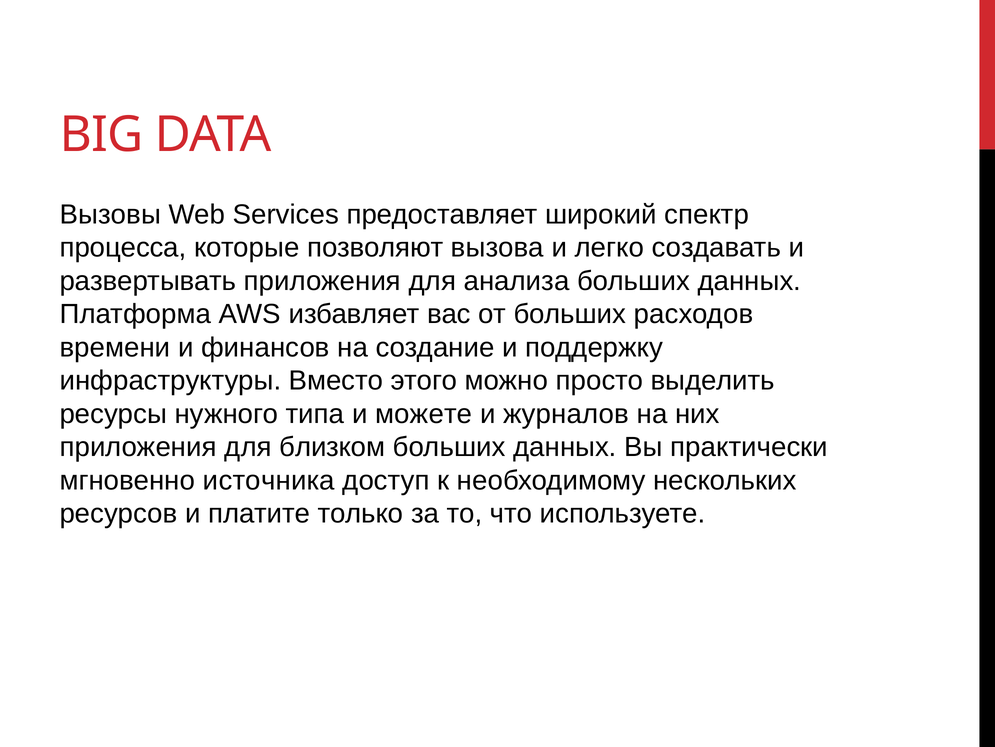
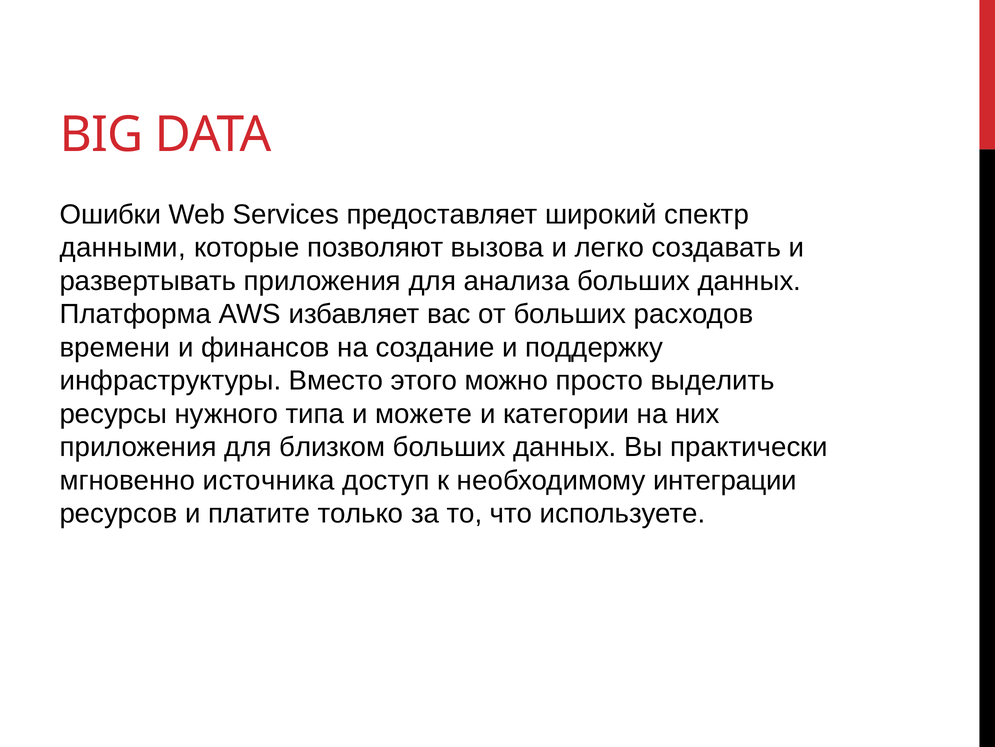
Вызовы: Вызовы -> Ошибки
процесса: процесса -> данными
журналов: журналов -> категории
нескольких: нескольких -> интеграции
